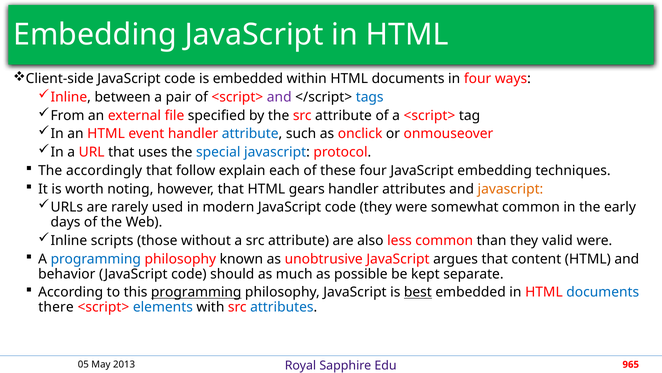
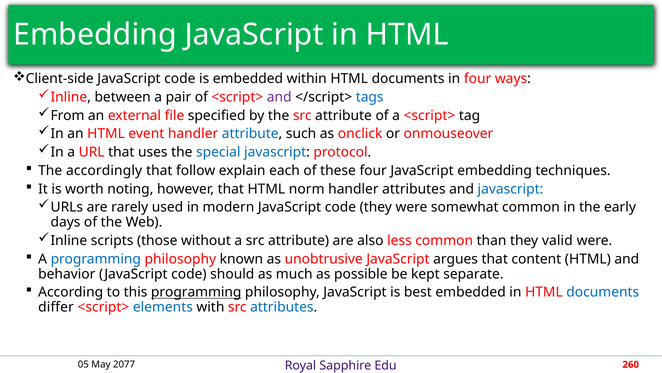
gears: gears -> norm
javascript at (510, 189) colour: orange -> blue
best underline: present -> none
there: there -> differ
2013: 2013 -> 2077
965: 965 -> 260
